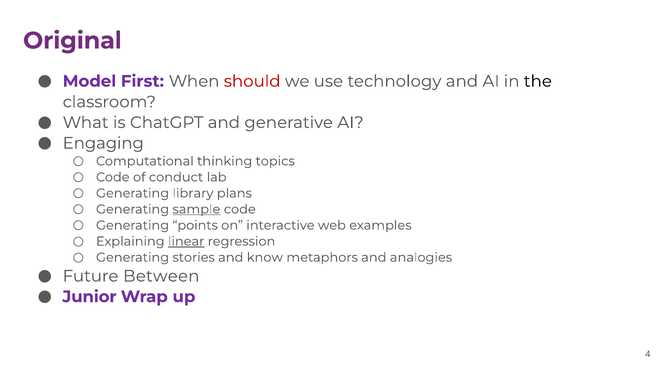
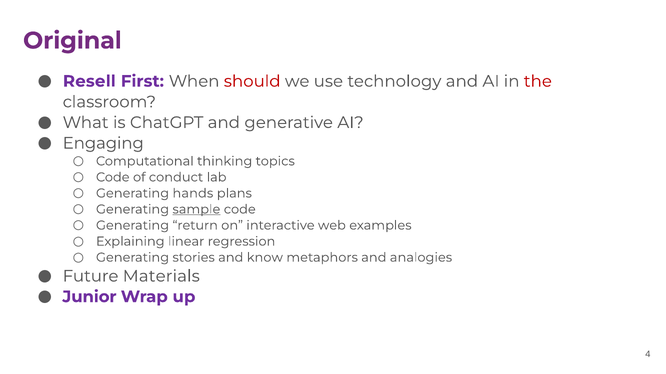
Model: Model -> Resell
the colour: black -> red
library: library -> hands
points: points -> return
linear underline: present -> none
Between: Between -> Materials
